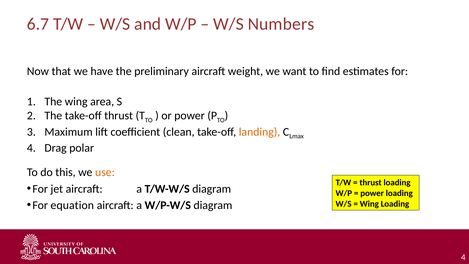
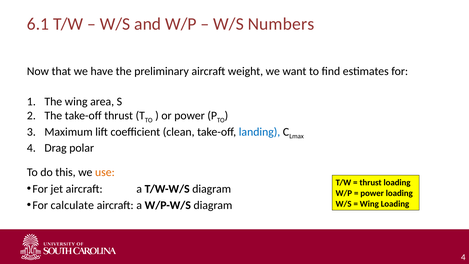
6.7: 6.7 -> 6.1
landing colour: orange -> blue
equation: equation -> calculate
